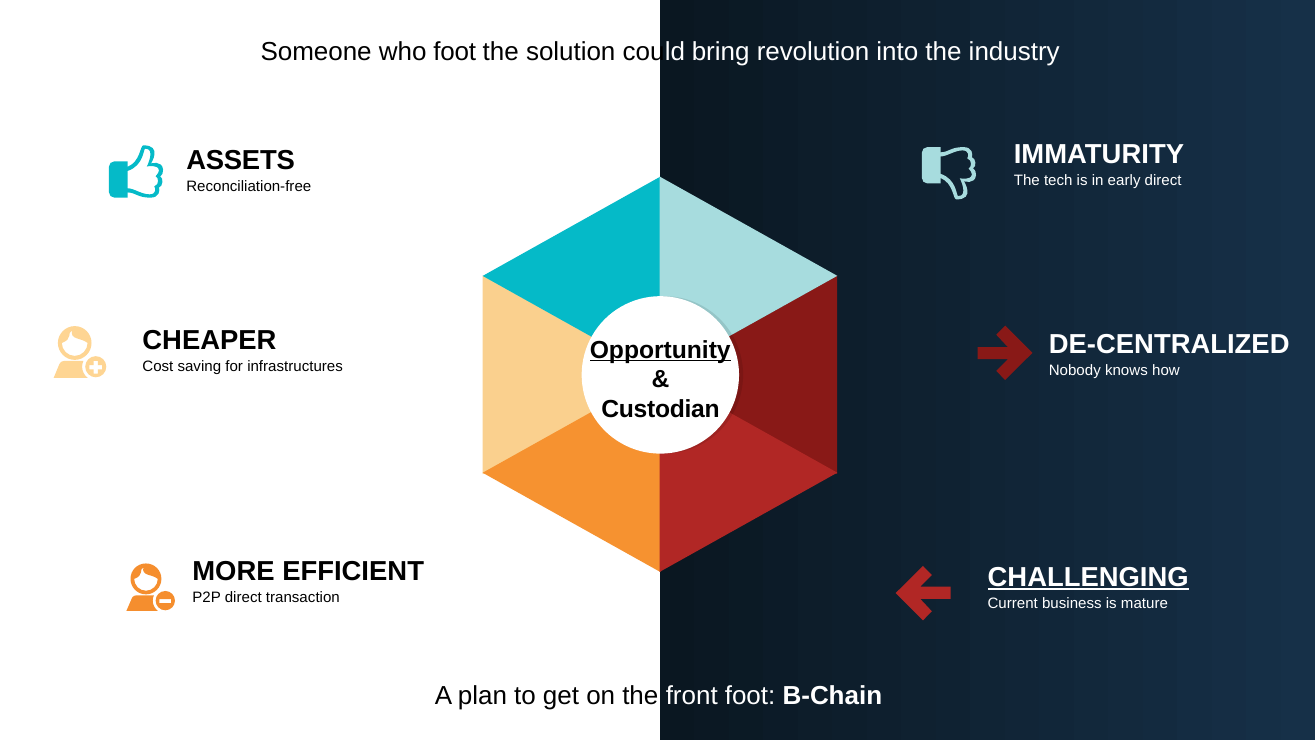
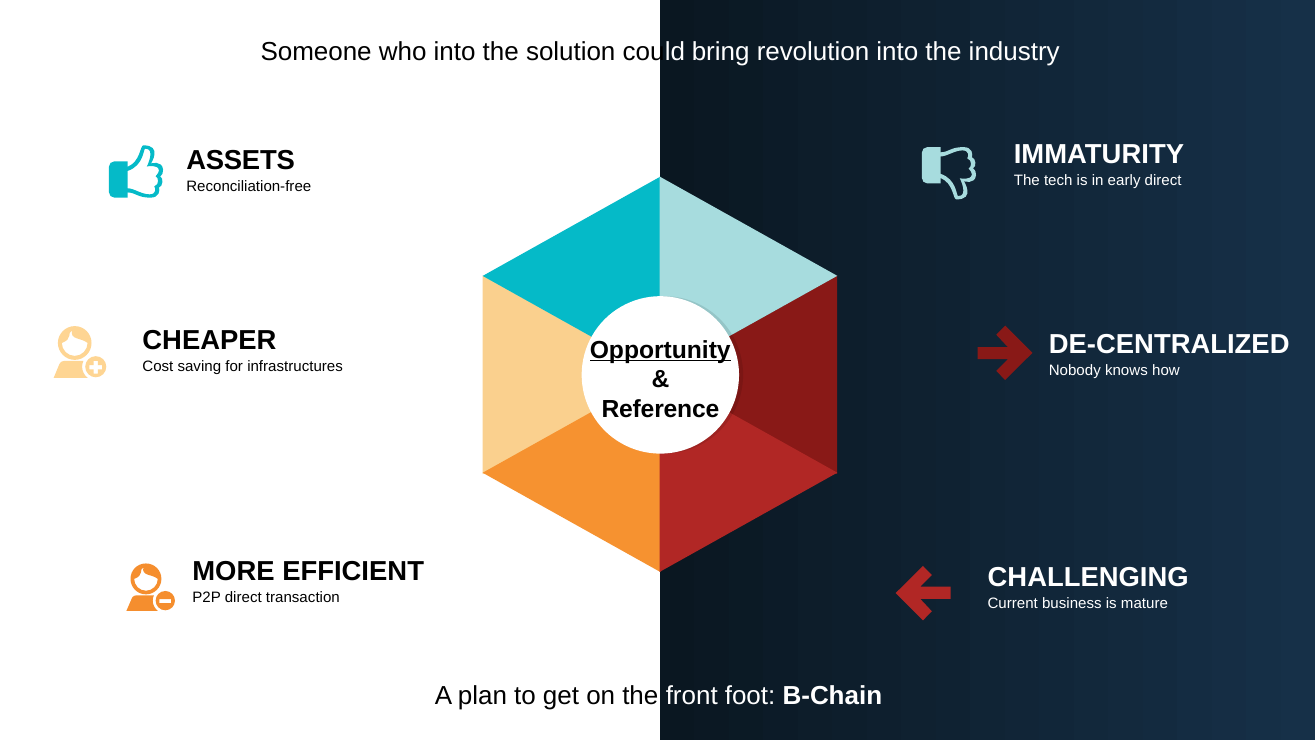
who foot: foot -> into
Custodian: Custodian -> Reference
CHALLENGING underline: present -> none
